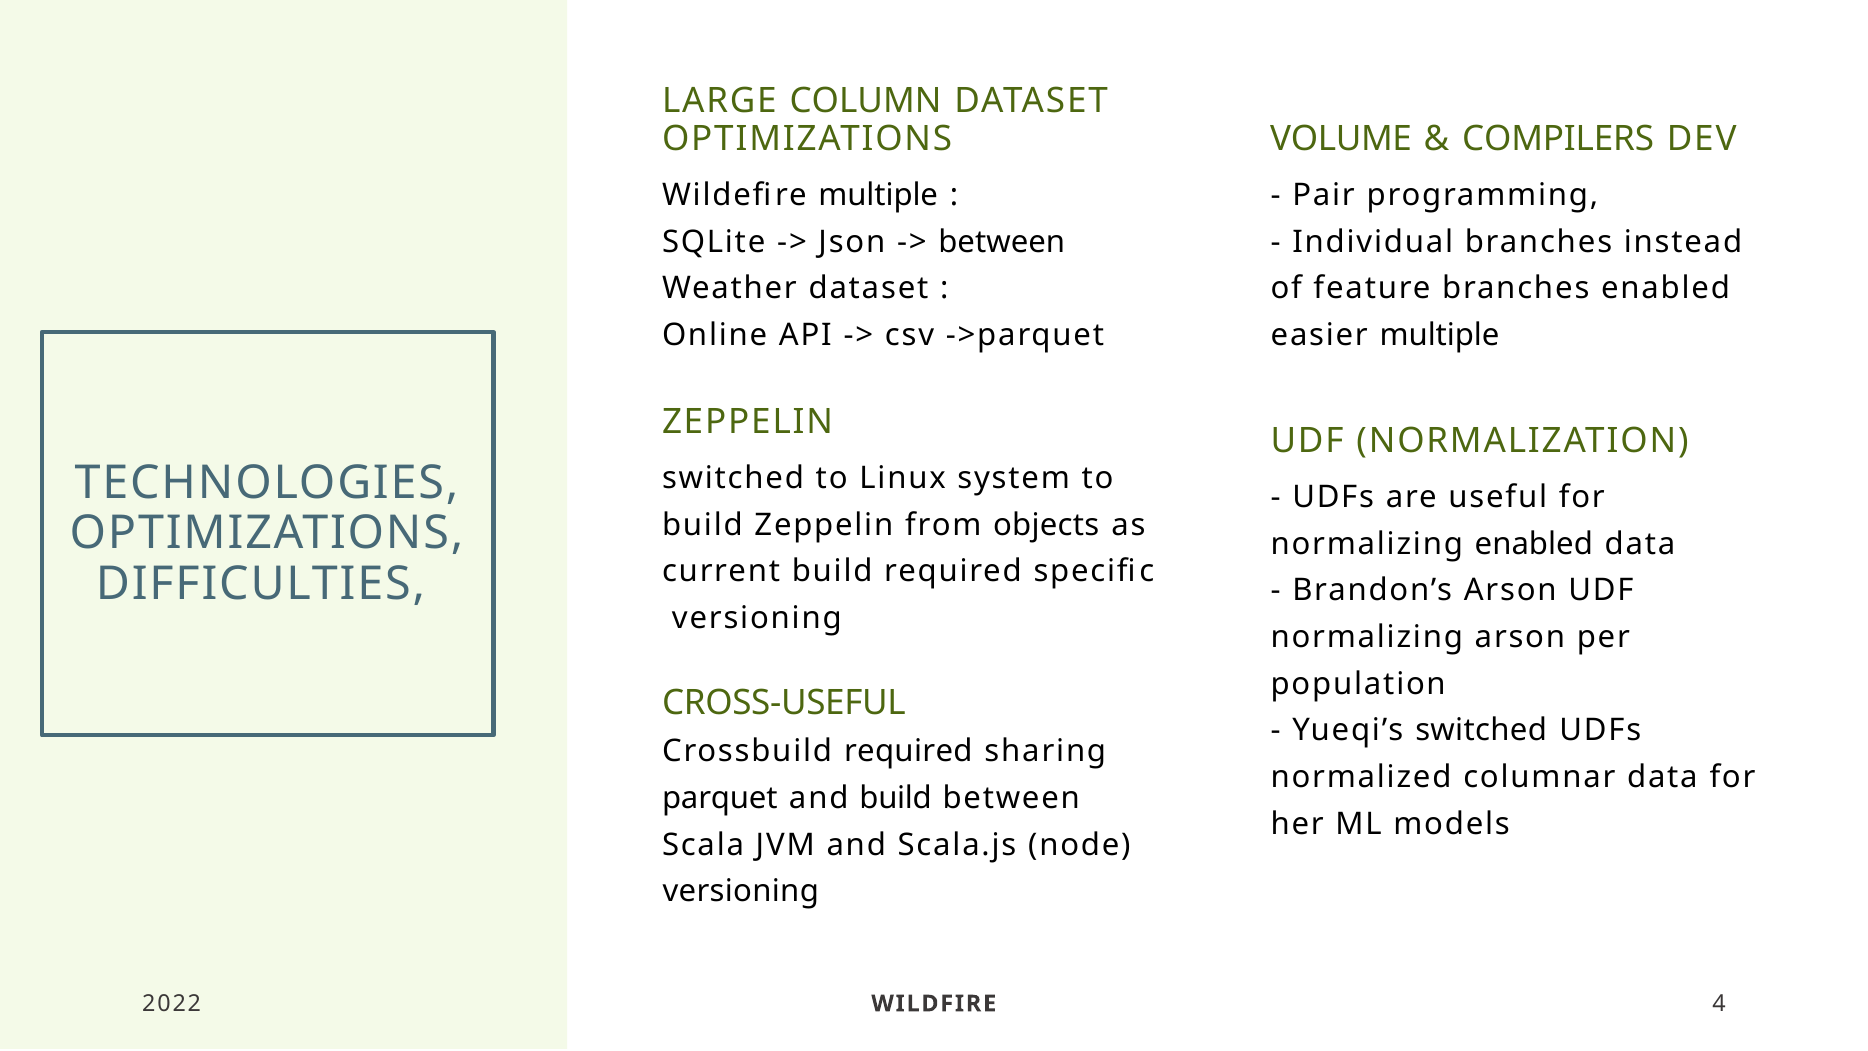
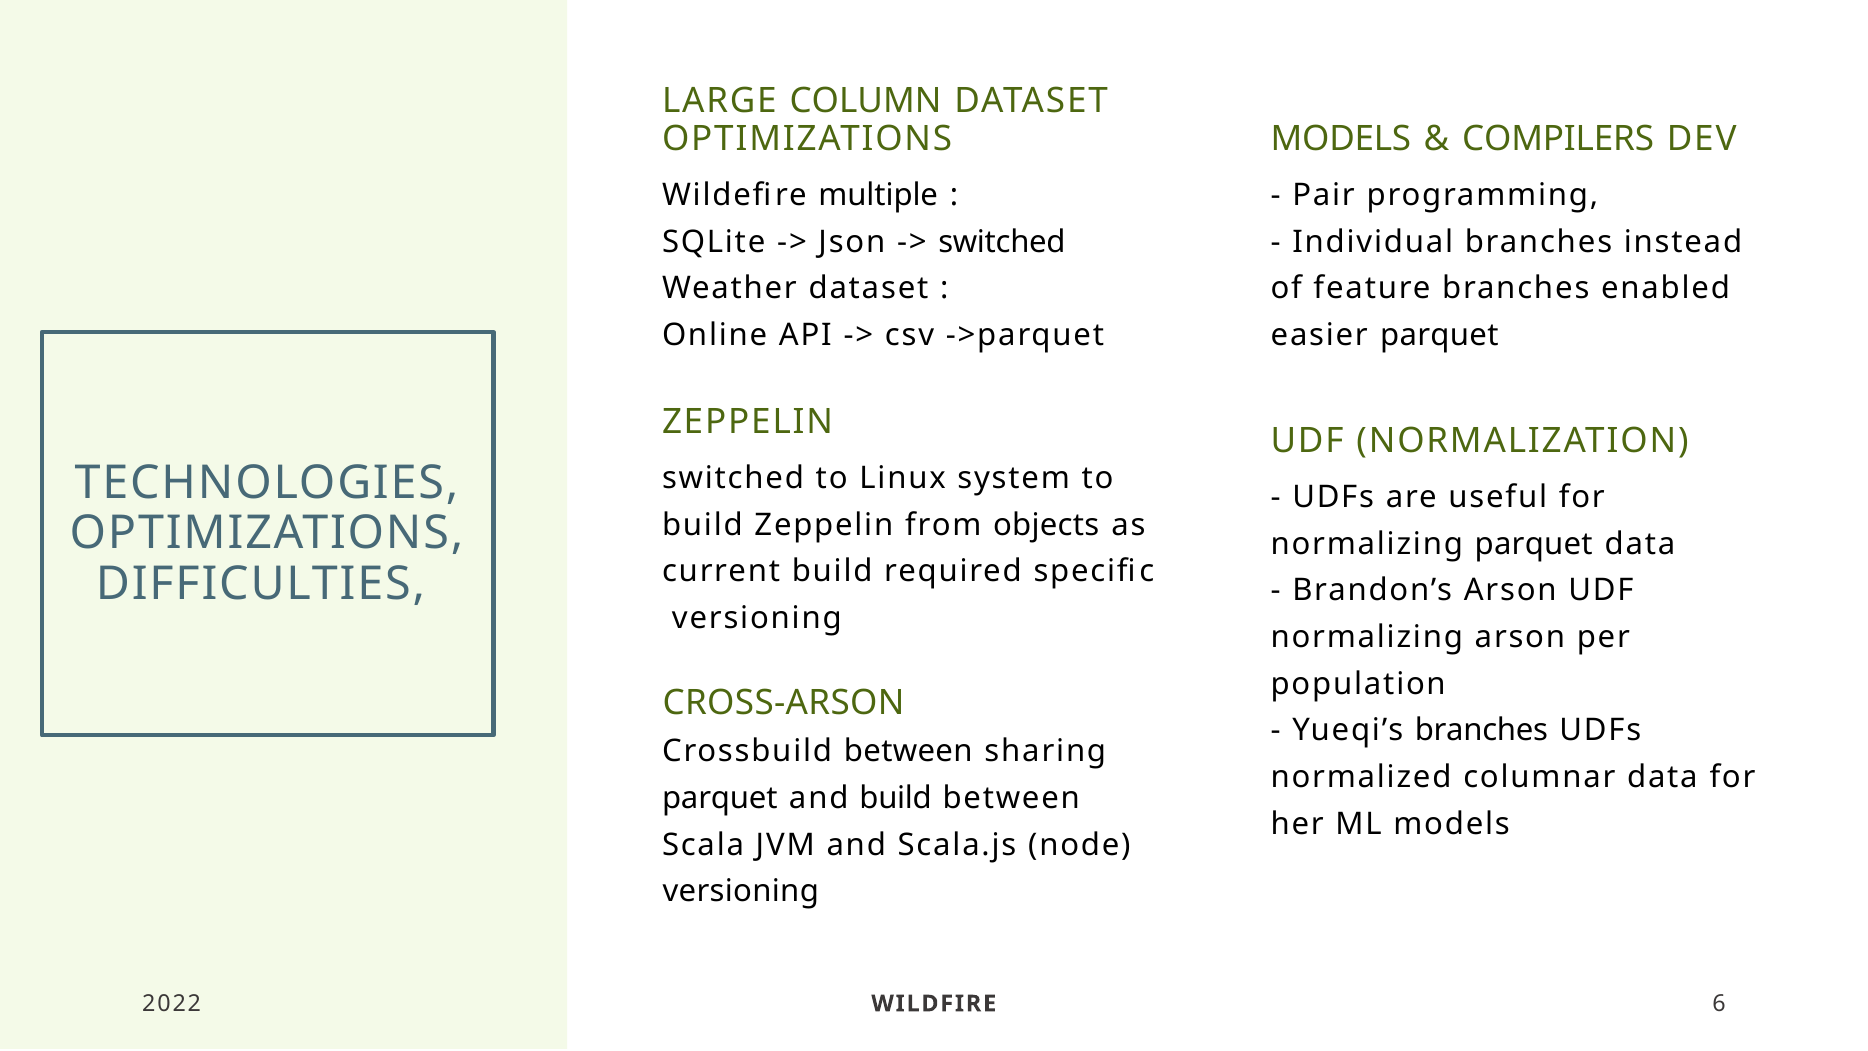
VOLUME at (1341, 139): VOLUME -> MODELS
between at (1002, 242): between -> switched
easier multiple: multiple -> parquet
normalizing enabled: enabled -> parquet
CROSS-USEFUL: CROSS-USEFUL -> CROSS-ARSON
Yueqi’s switched: switched -> branches
Crossbuild required: required -> between
4: 4 -> 6
